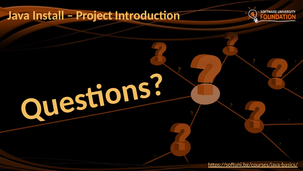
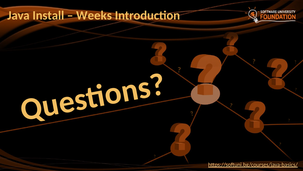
Project: Project -> Weeks
